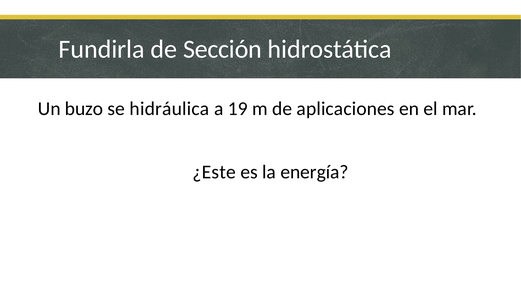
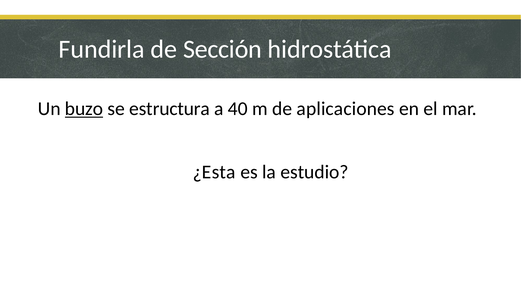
buzo underline: none -> present
hidráulica: hidráulica -> estructura
19: 19 -> 40
¿Este: ¿Este -> ¿Esta
energía: energía -> estudio
